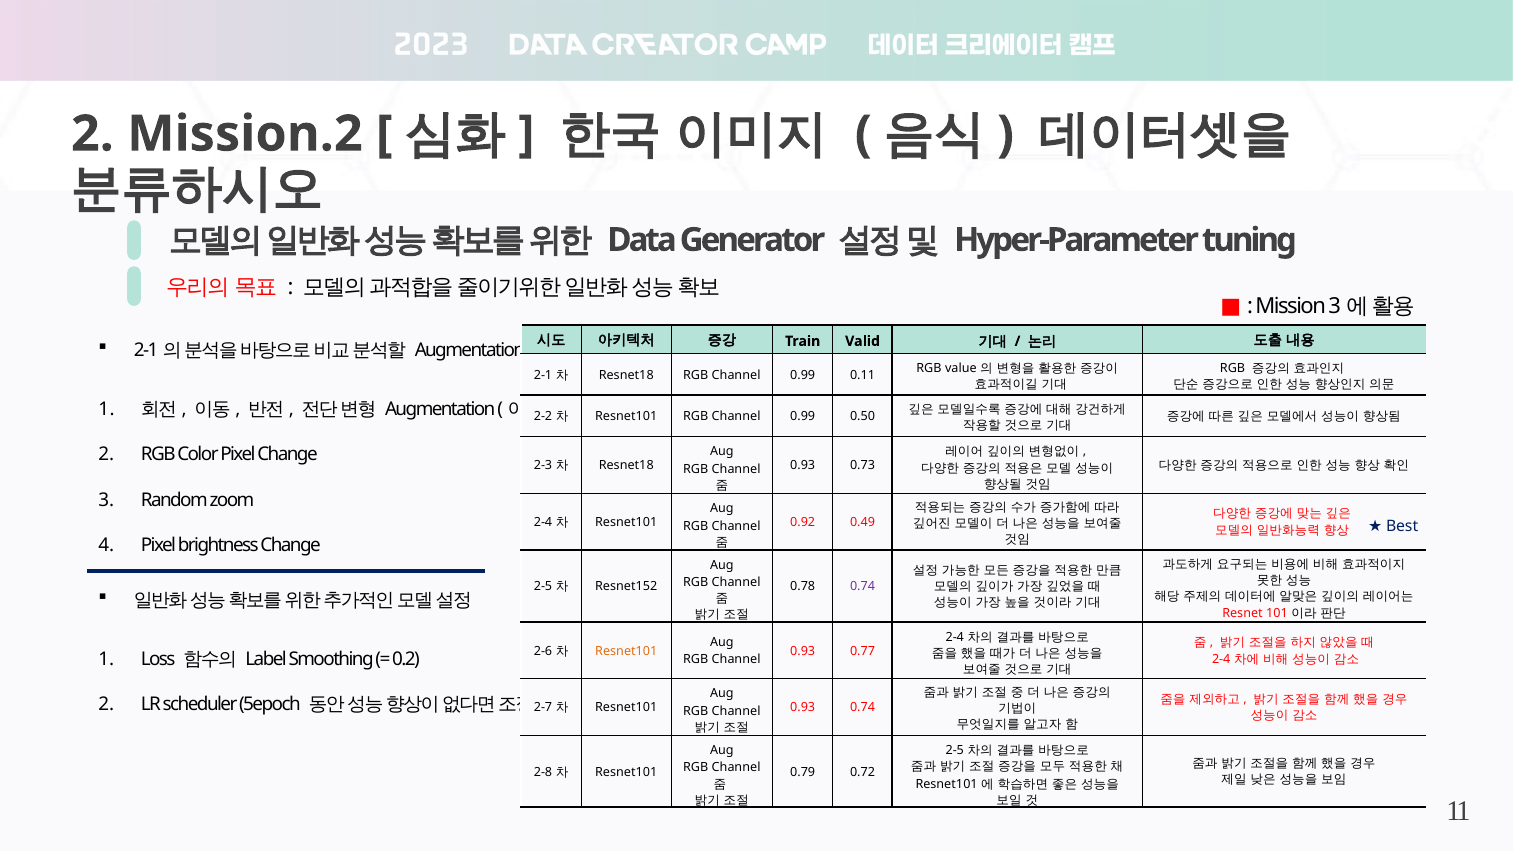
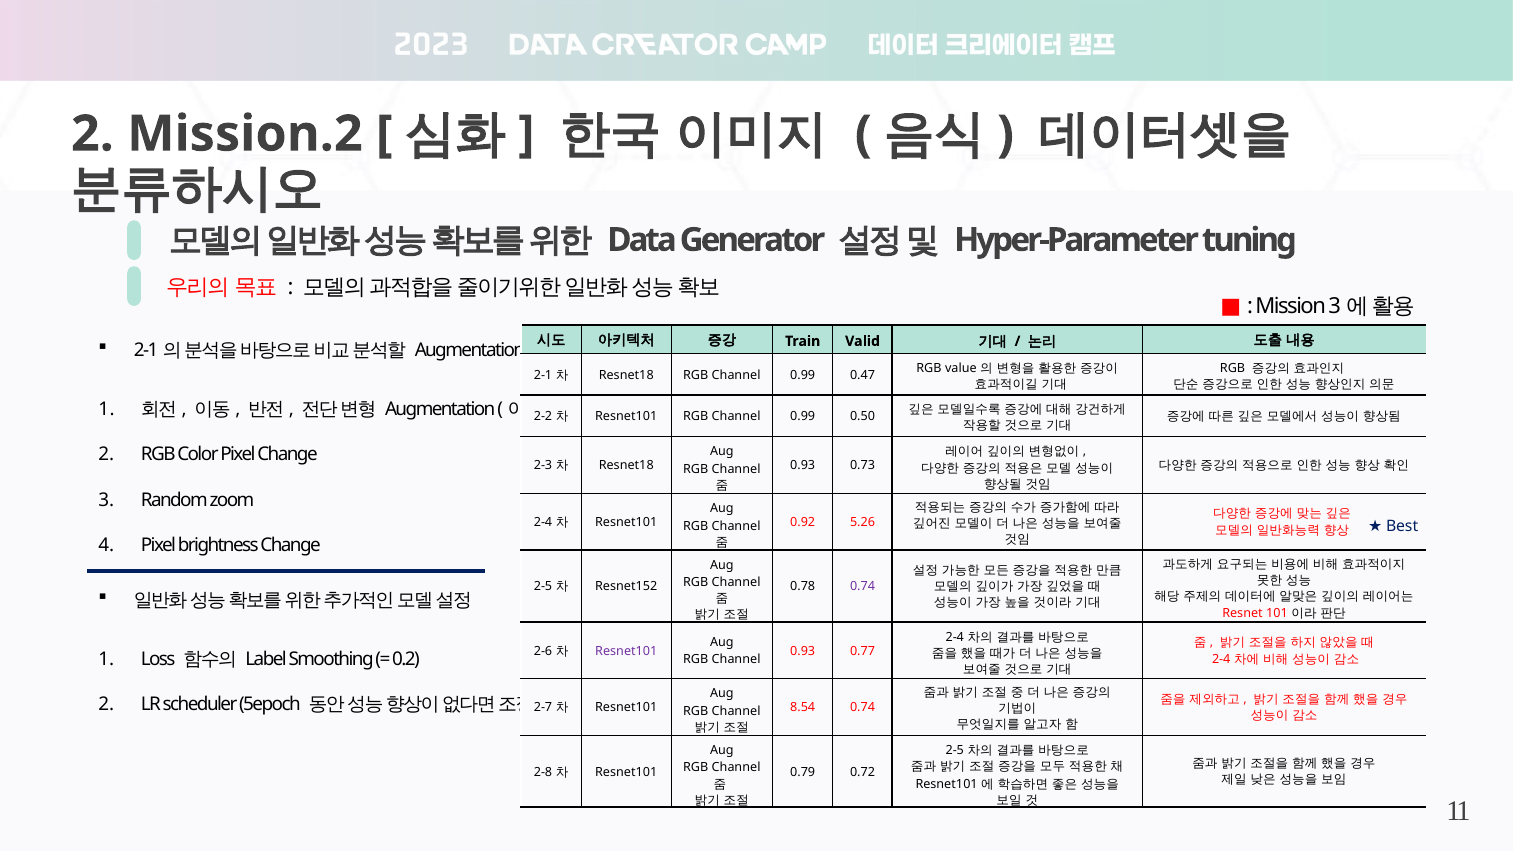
0.11: 0.11 -> 0.47
0.49: 0.49 -> 5.26
Resnet101 at (626, 651) colour: orange -> purple
0.93 at (803, 708): 0.93 -> 8.54
